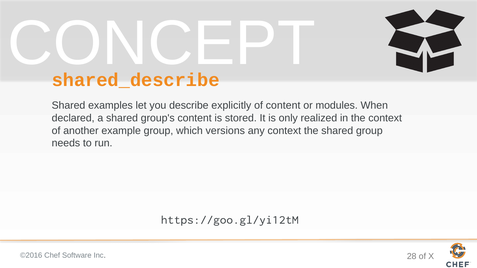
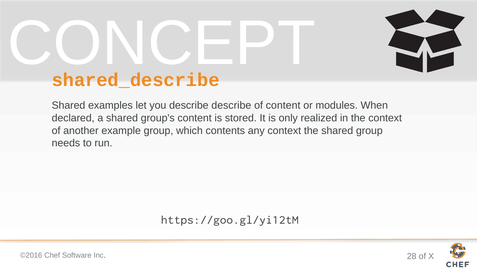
describe explicitly: explicitly -> describe
versions: versions -> contents
